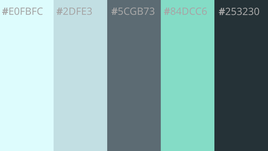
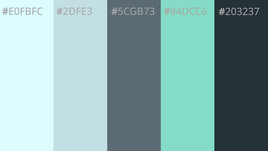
253230: 253230 -> 203237
